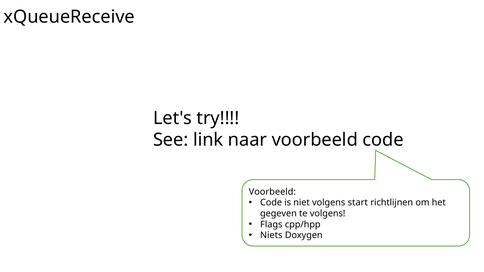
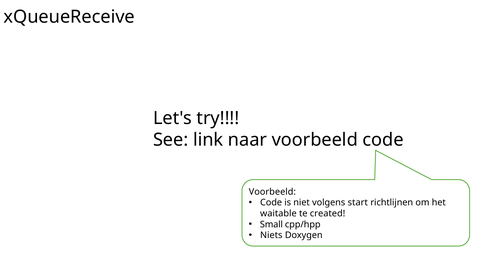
gegeven: gegeven -> waitable
te volgens: volgens -> created
Flags: Flags -> Small
